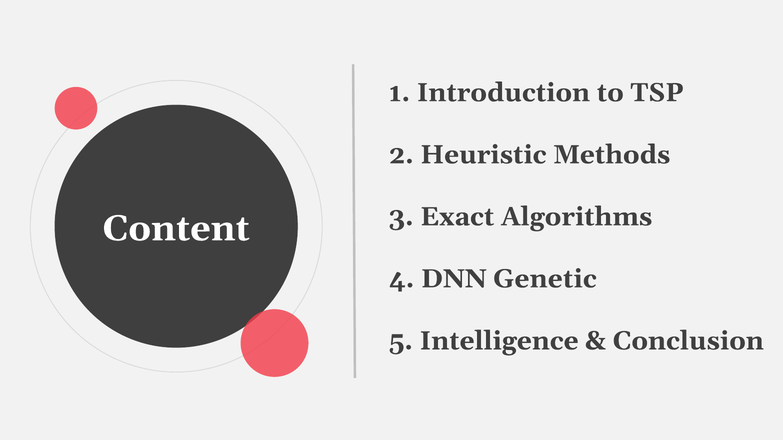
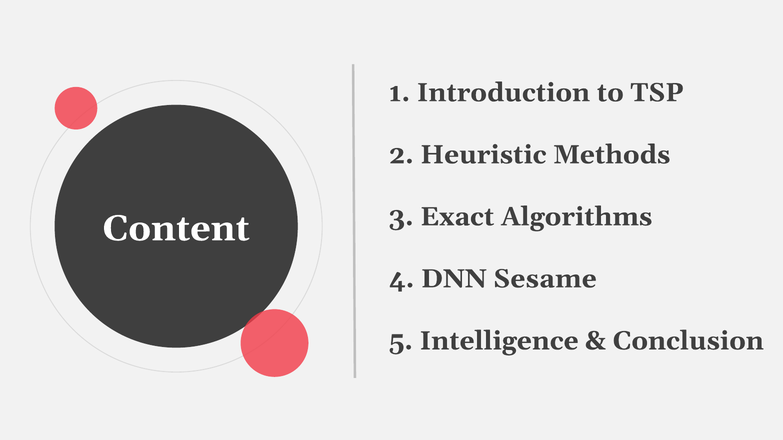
Genetic: Genetic -> Sesame
